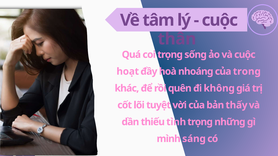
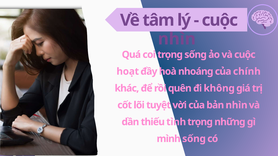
thân at (177, 39): thân -> nhìn
trong: trong -> chính
bản thấy: thấy -> nhìn
mình sáng: sáng -> sống
